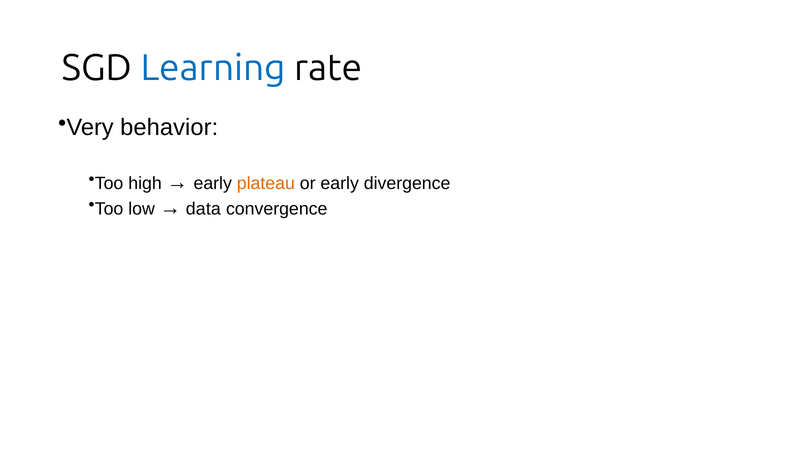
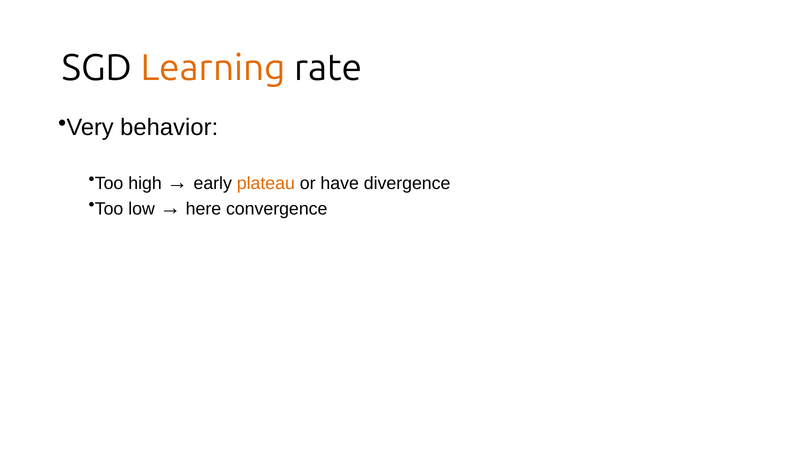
Learning colour: blue -> orange
or early: early -> have
data: data -> here
